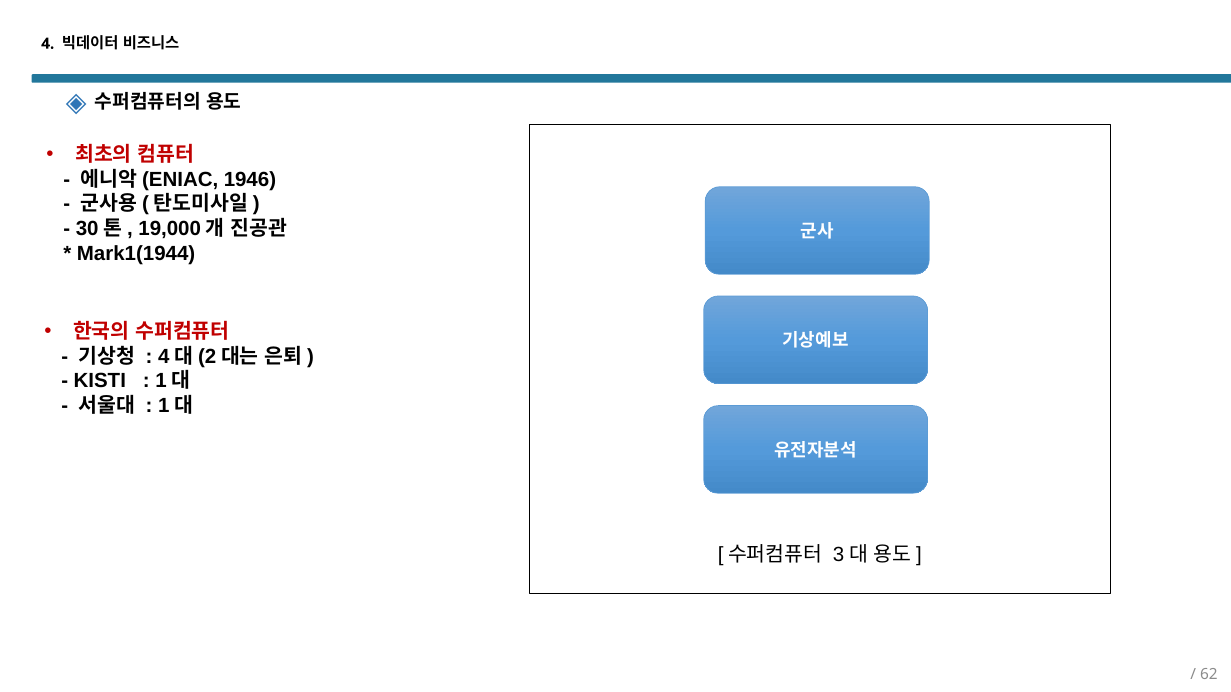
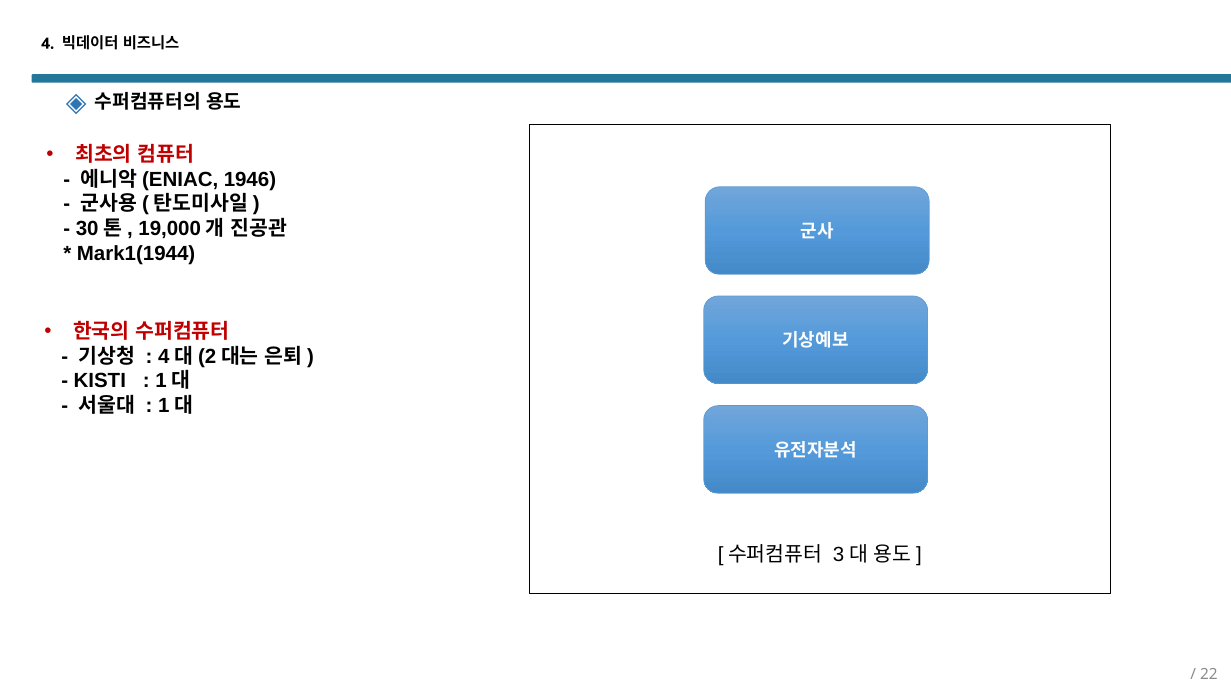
62: 62 -> 22
